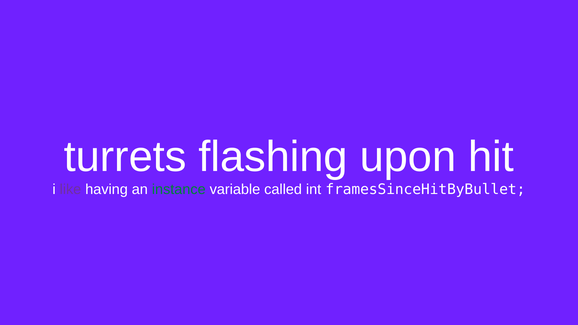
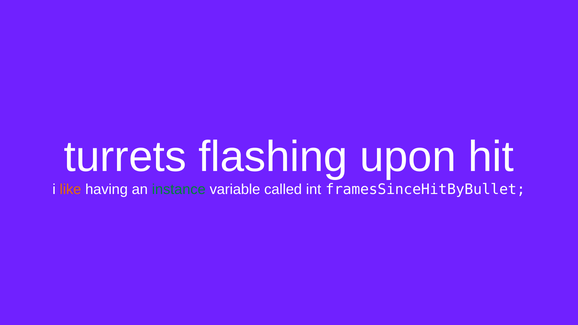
like colour: purple -> orange
